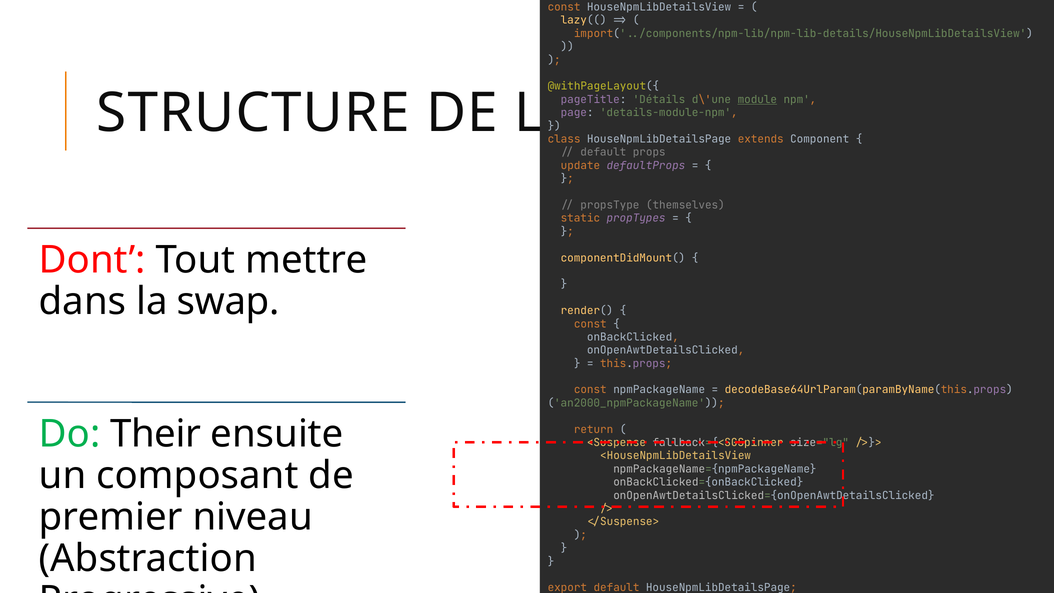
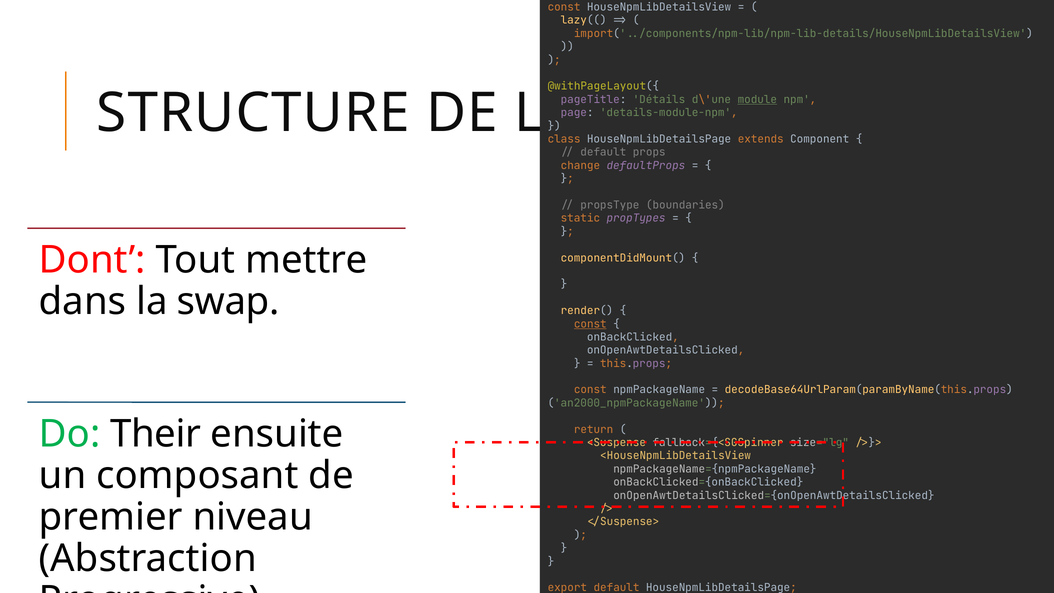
update: update -> change
themselves: themselves -> boundaries
const at (590, 324) underline: none -> present
